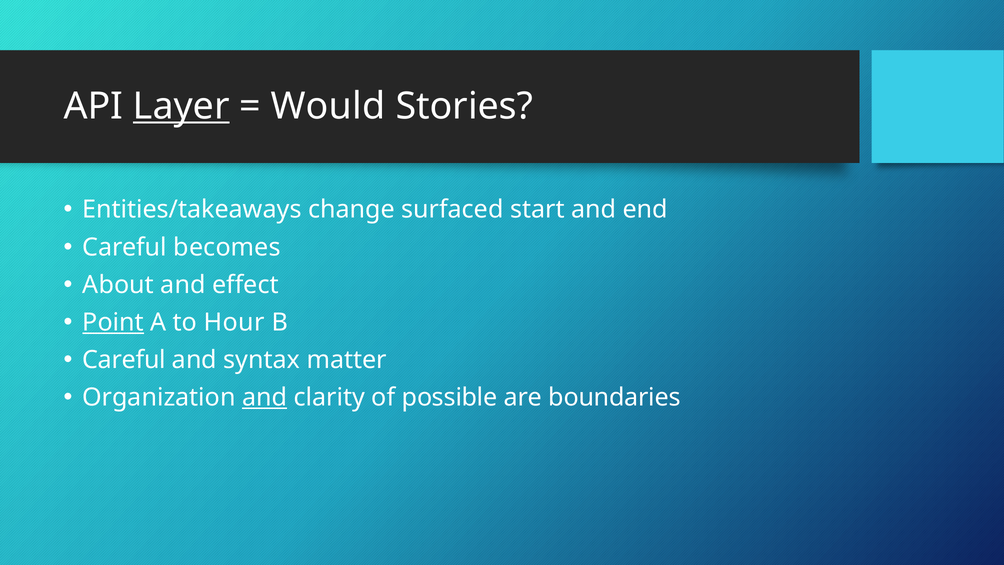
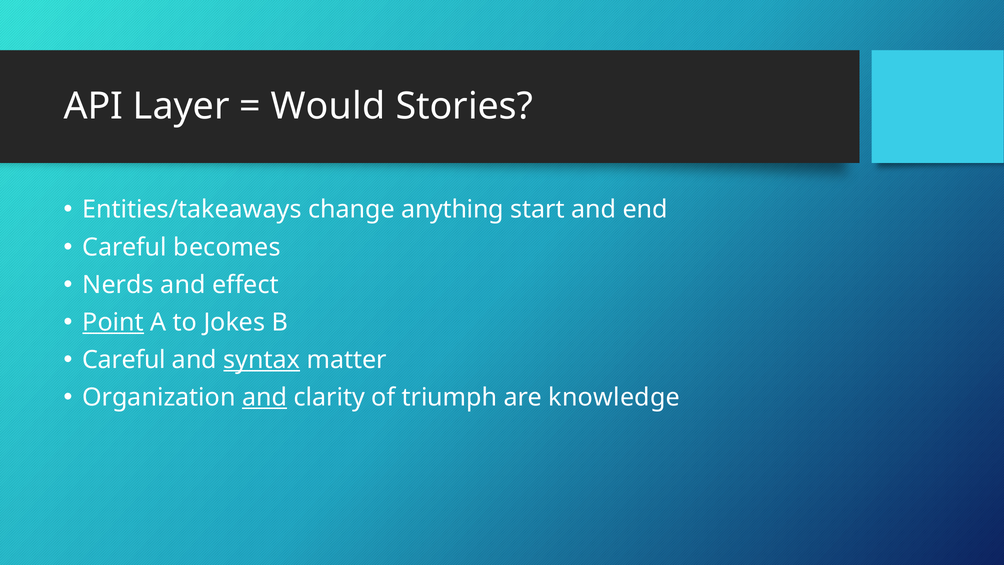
Layer underline: present -> none
surfaced: surfaced -> anything
About: About -> Nerds
Hour: Hour -> Jokes
syntax underline: none -> present
possible: possible -> triumph
boundaries: boundaries -> knowledge
